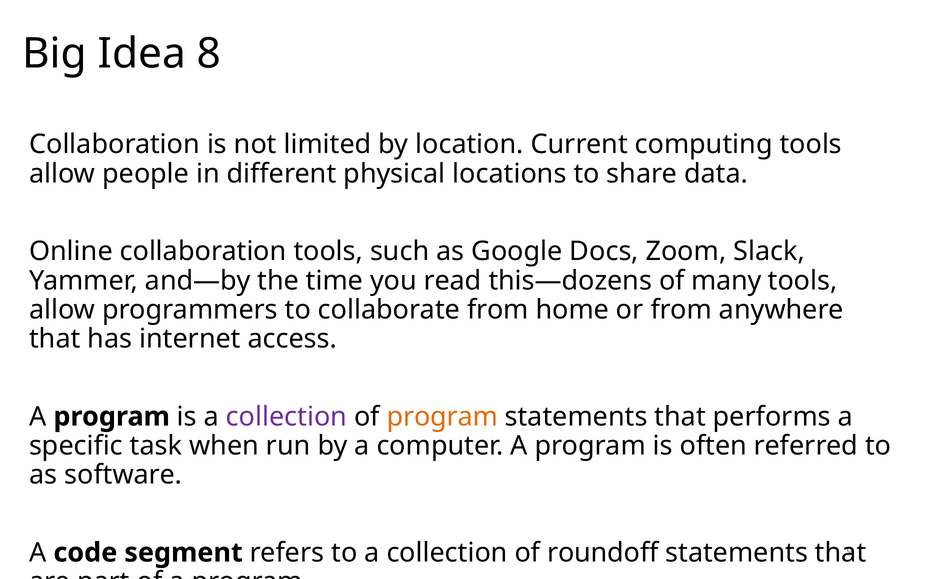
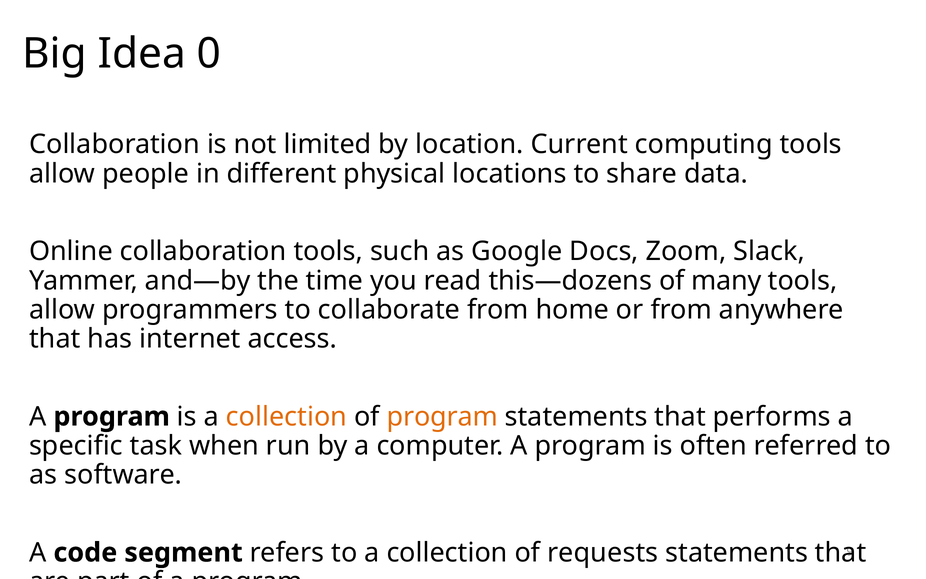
8: 8 -> 0
collection at (286, 416) colour: purple -> orange
roundoff: roundoff -> requests
